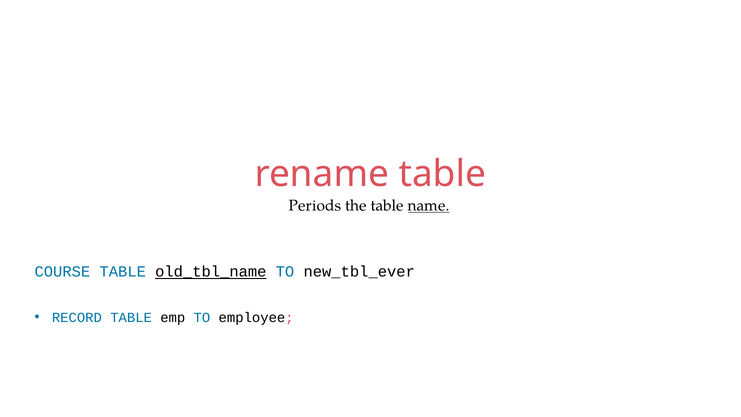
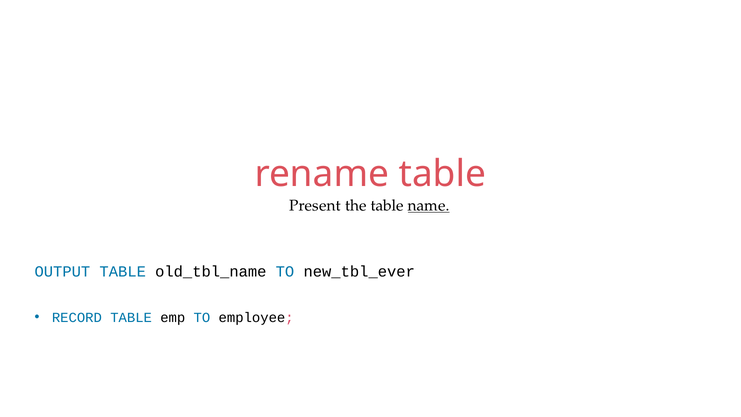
Periods: Periods -> Present
COURSE: COURSE -> OUTPUT
old_tbl_name underline: present -> none
